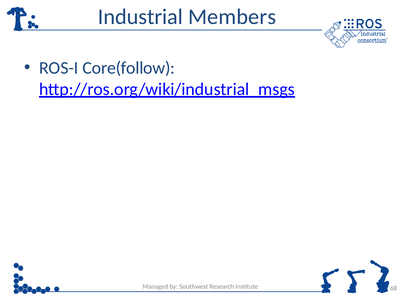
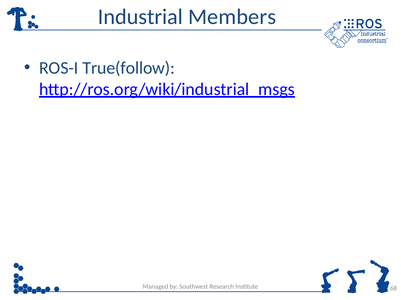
Core(follow: Core(follow -> True(follow
